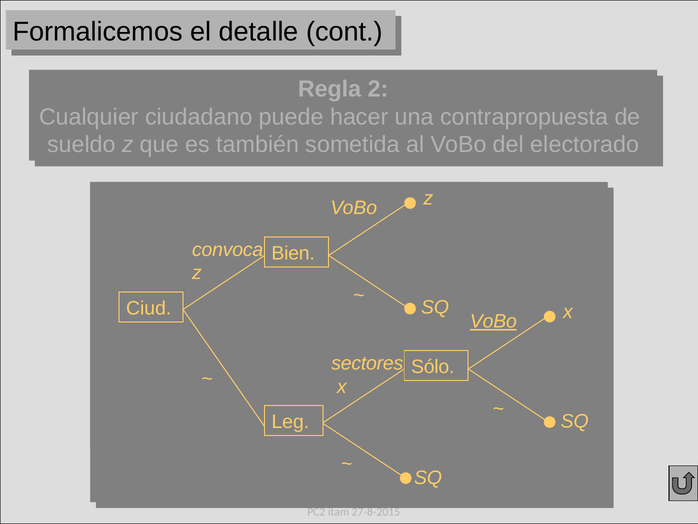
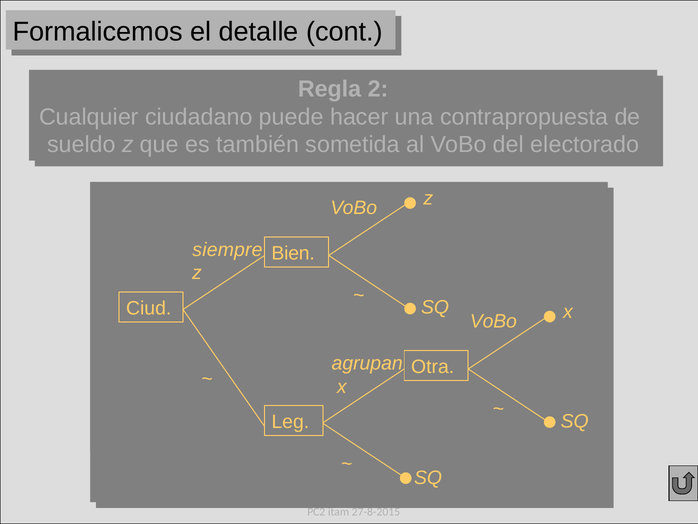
convoca: convoca -> siempre
VoBo at (493, 321) underline: present -> none
sectores: sectores -> agrupan
Sólo: Sólo -> Otra
